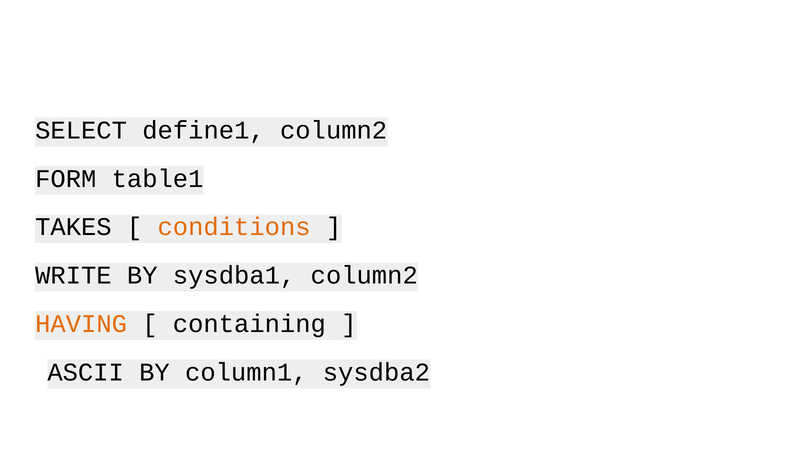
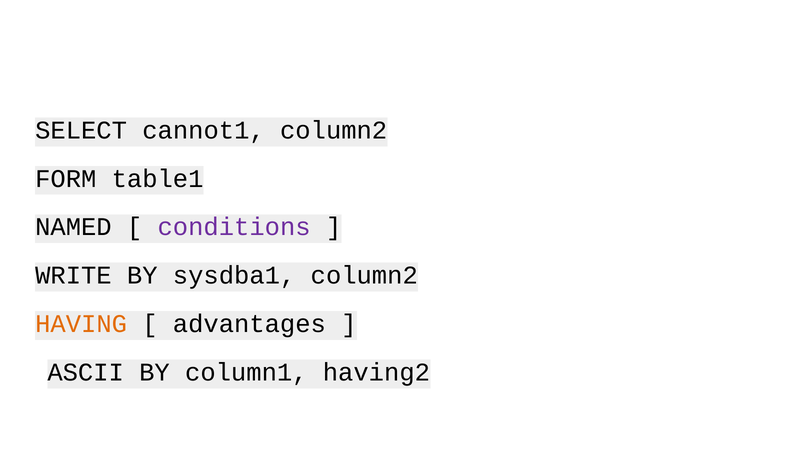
define1: define1 -> cannot1
TAKES: TAKES -> NAMED
conditions colour: orange -> purple
containing: containing -> advantages
sysdba2: sysdba2 -> having2
